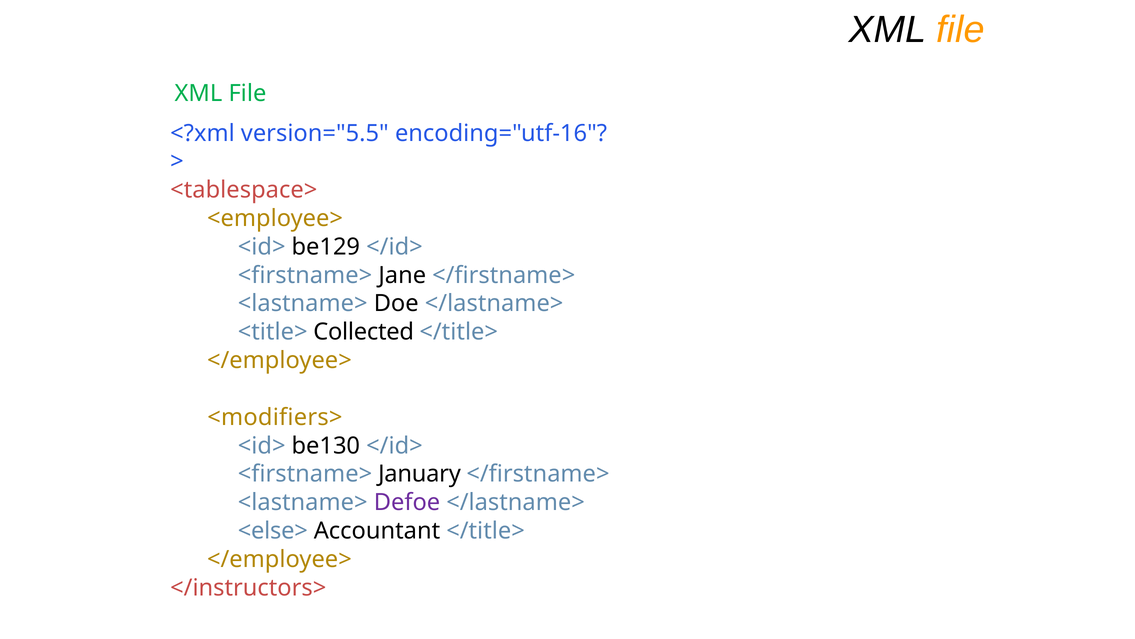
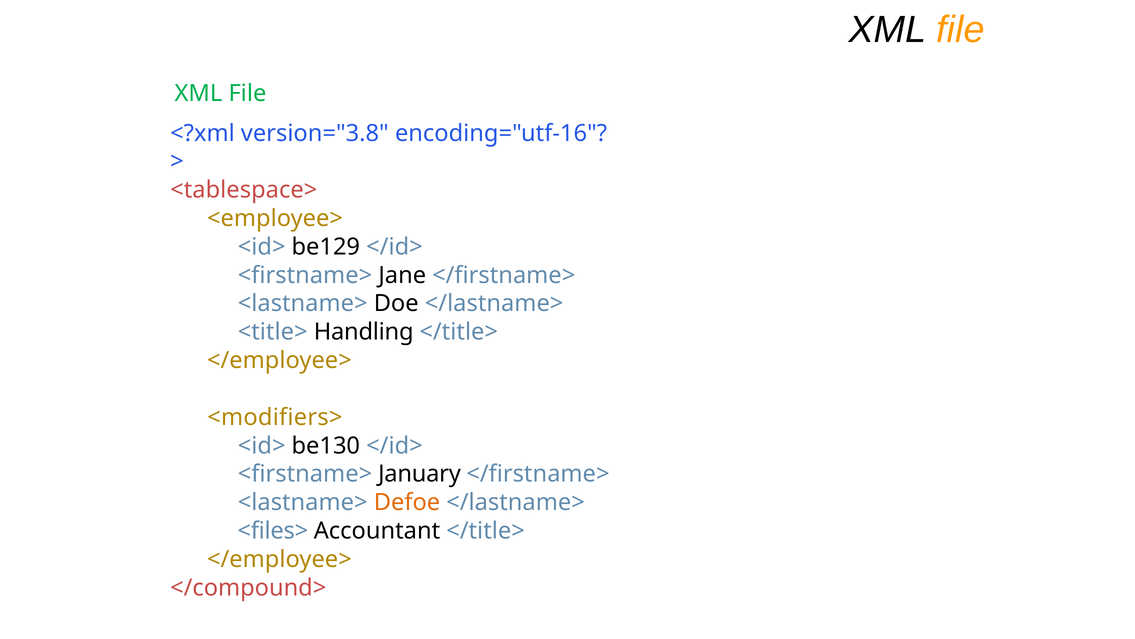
version="5.5: version="5.5 -> version="3.8
Collected: Collected -> Handling
Defoe colour: purple -> orange
<else>: <else> -> <files>
</instructors>: </instructors> -> </compound>
